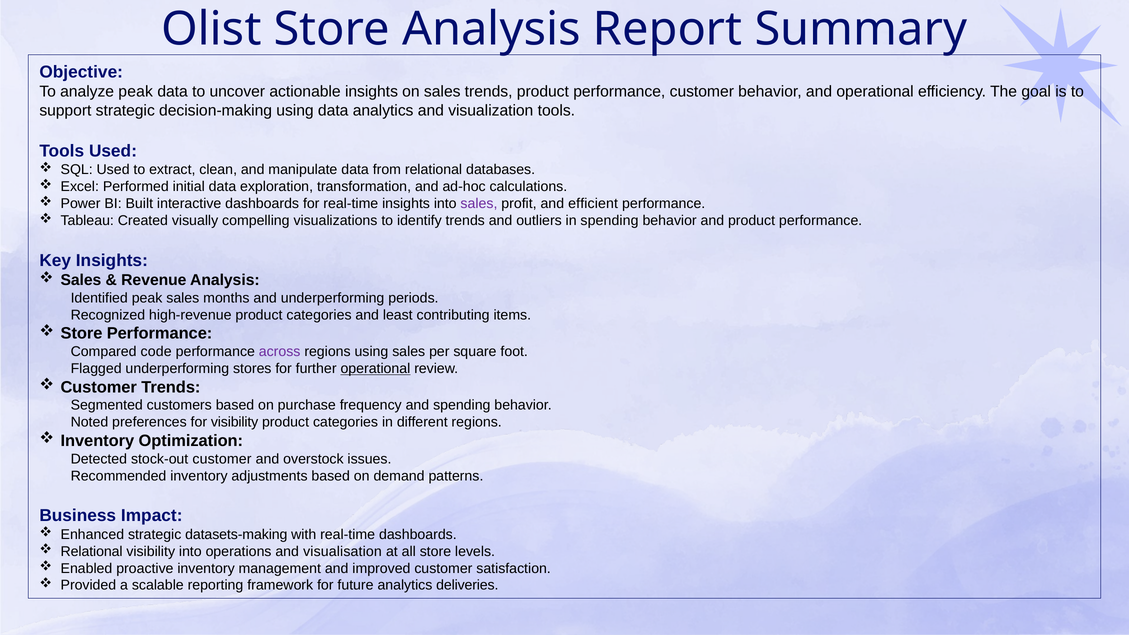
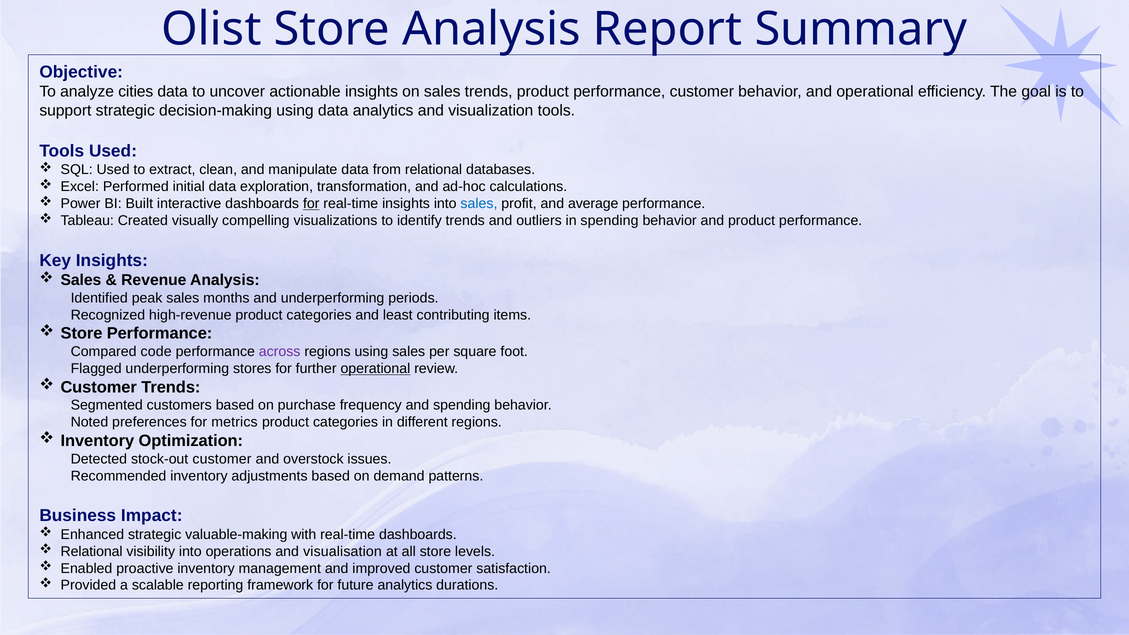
analyze peak: peak -> cities
for at (311, 204) underline: none -> present
sales at (479, 204) colour: purple -> blue
efficient: efficient -> average
for visibility: visibility -> metrics
datasets-making: datasets-making -> valuable-making
deliveries: deliveries -> durations
